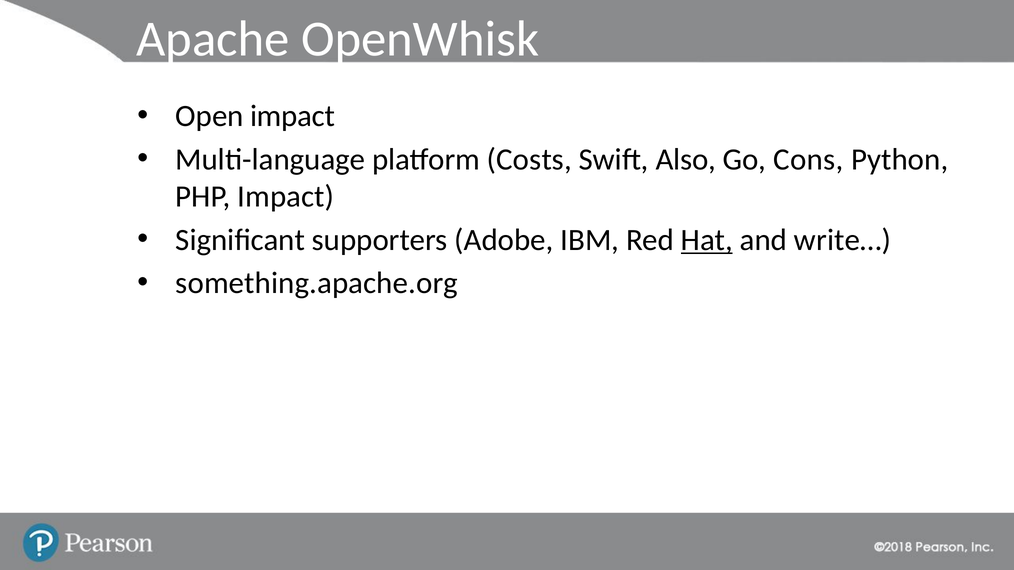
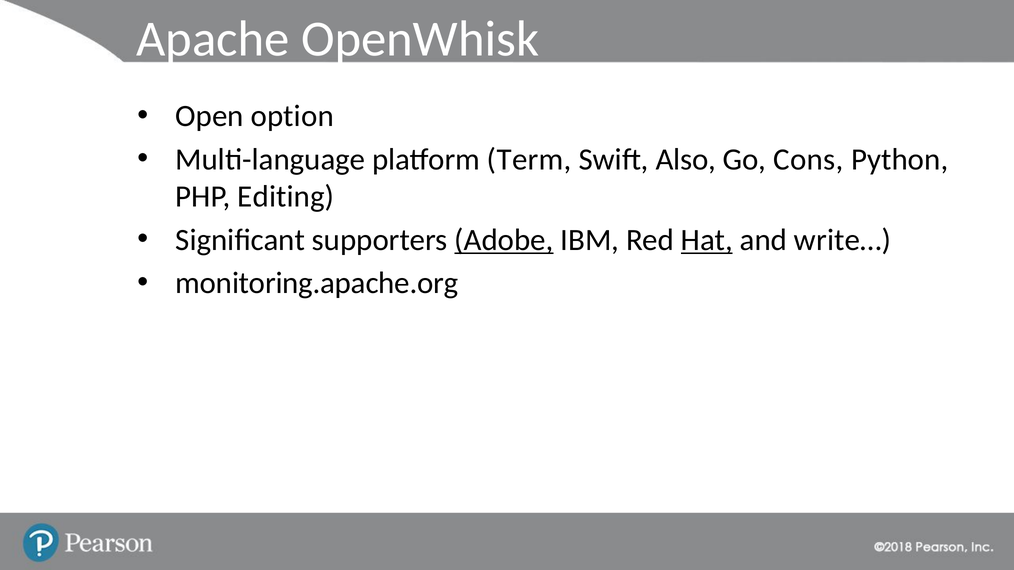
Open impact: impact -> option
Costs: Costs -> Term
PHP Impact: Impact -> Editing
Adobe underline: none -> present
something.apache.org: something.apache.org -> monitoring.apache.org
